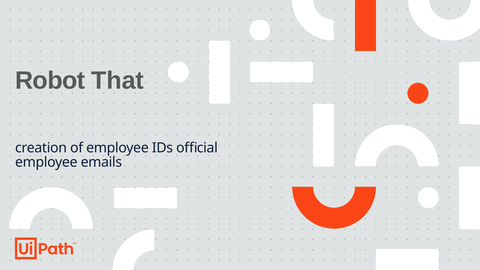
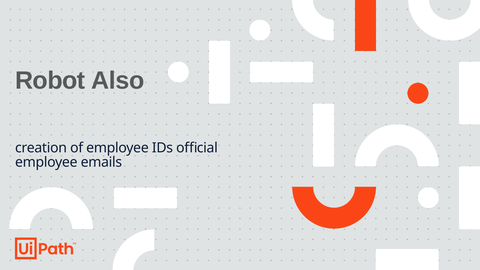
That: That -> Also
